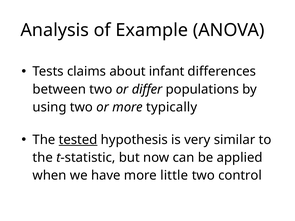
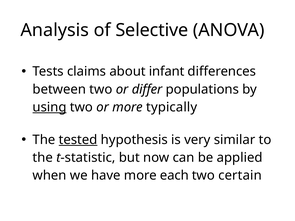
Example: Example -> Selective
using underline: none -> present
little: little -> each
control: control -> certain
